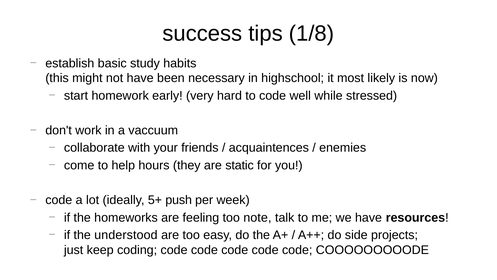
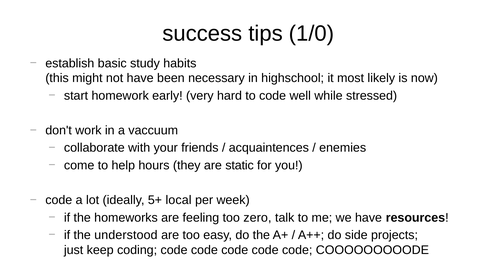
1/8: 1/8 -> 1/0
push: push -> local
note: note -> zero
